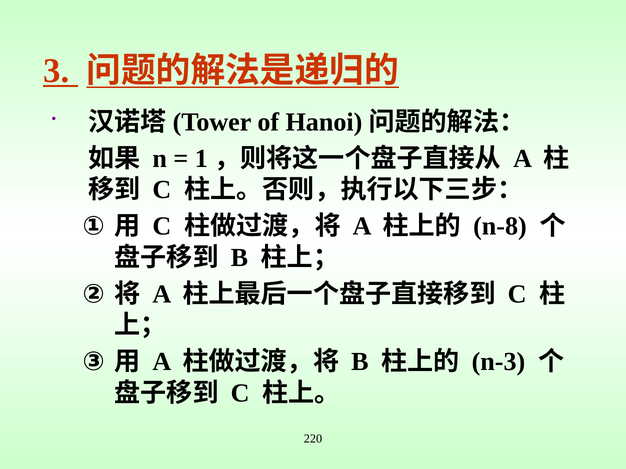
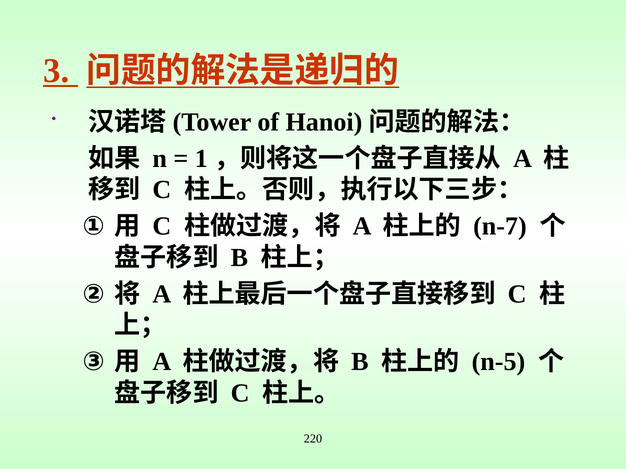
n-8: n-8 -> n-7
n-3: n-3 -> n-5
